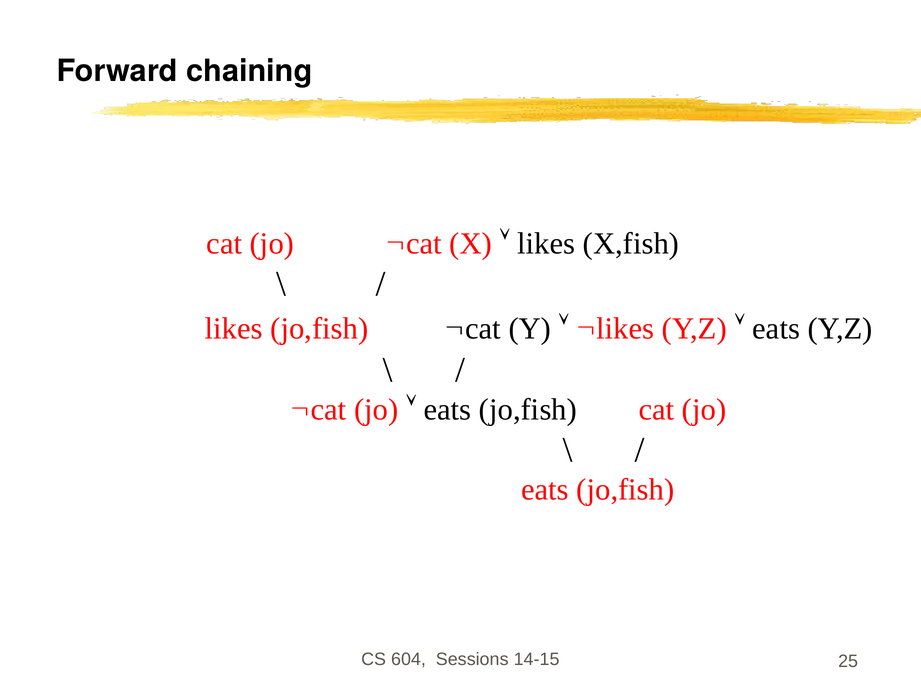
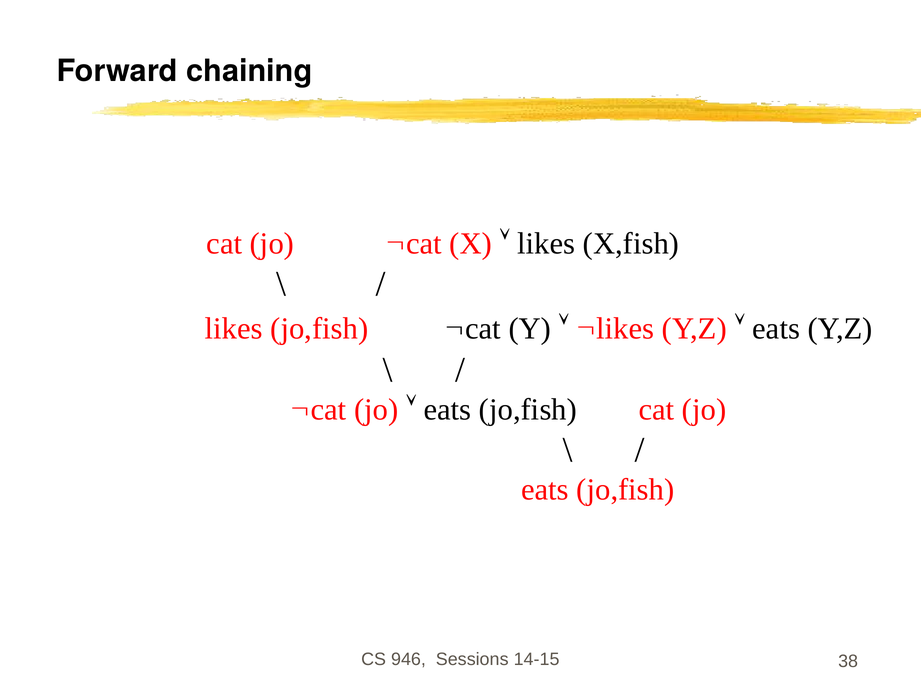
604: 604 -> 946
25: 25 -> 38
